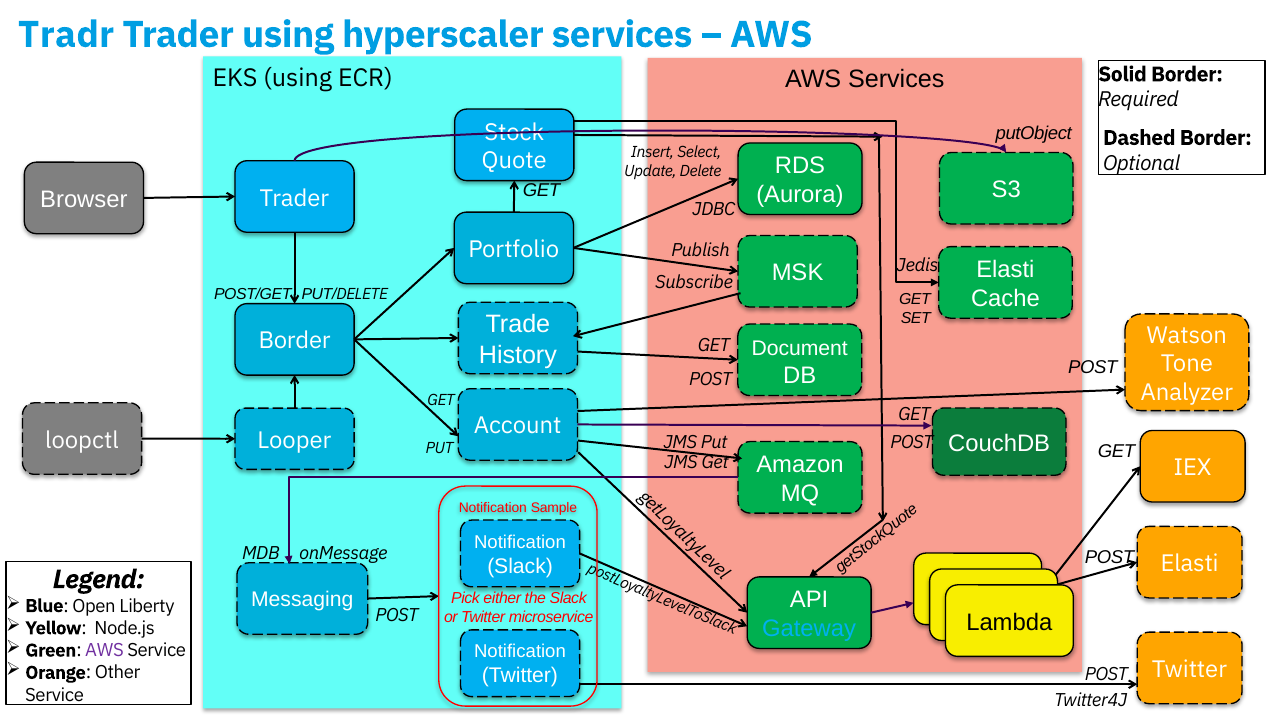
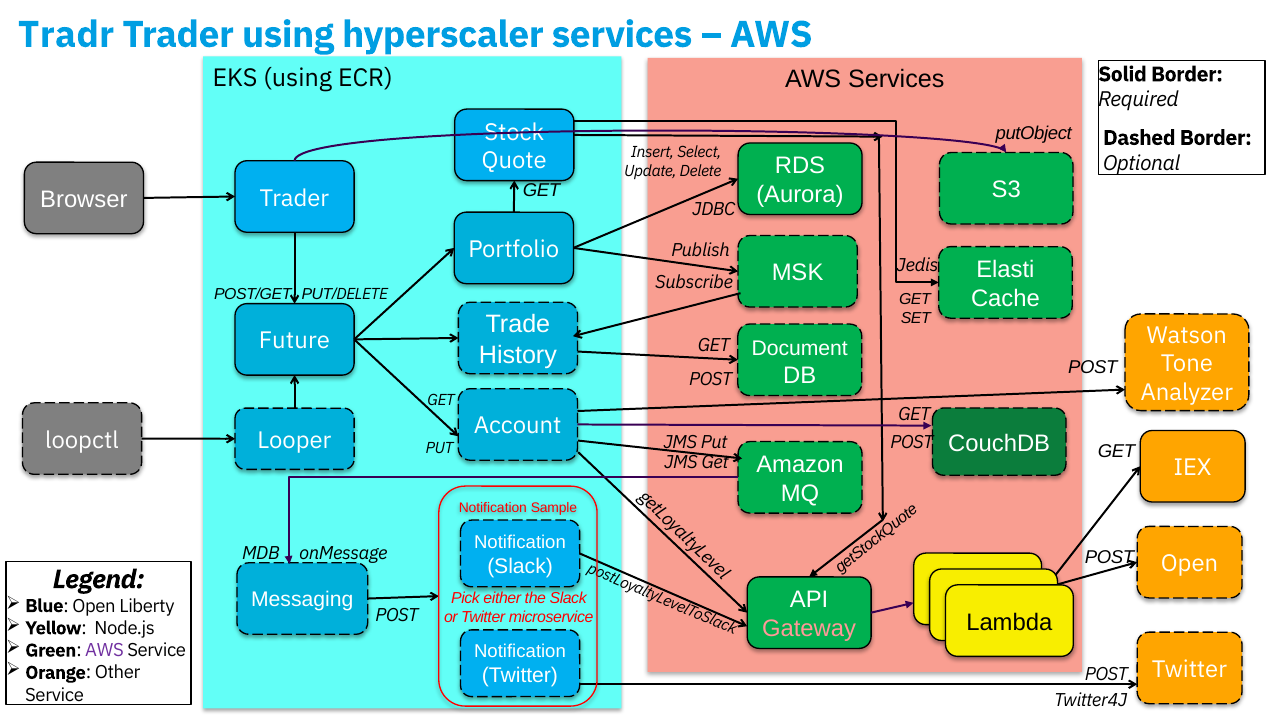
Border at (295, 341): Border -> Future
Elasti at (1190, 564): Elasti -> Open
Gateway colour: light blue -> pink
